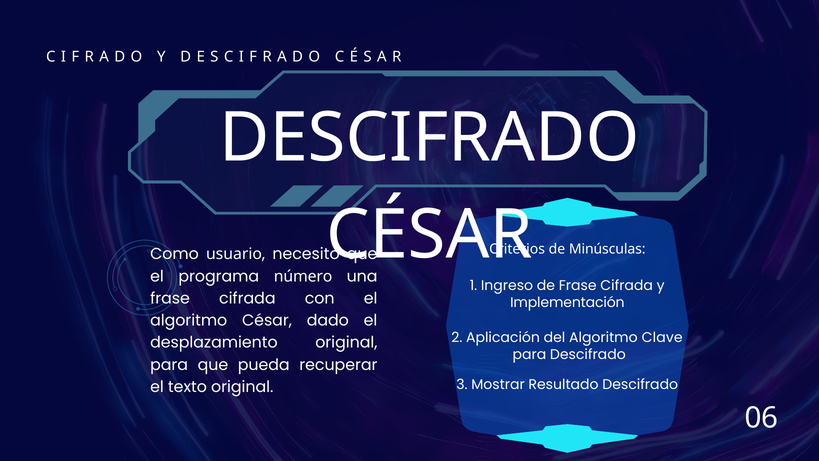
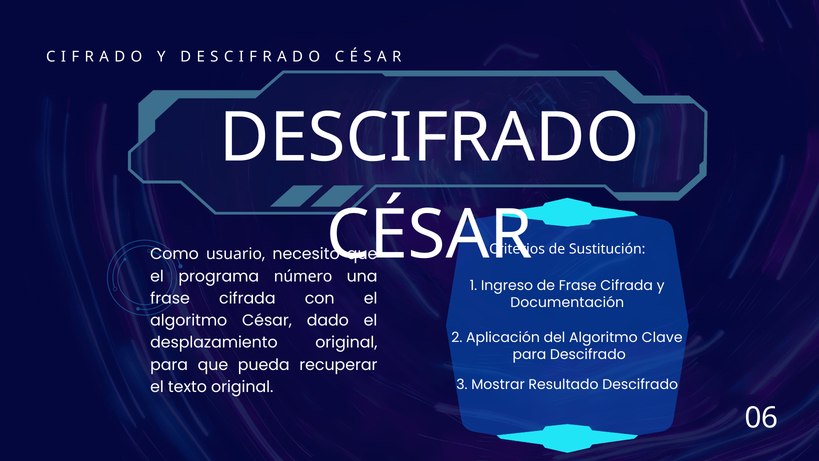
Minúsculas: Minúsculas -> Sustitución
Implementación: Implementación -> Documentación
